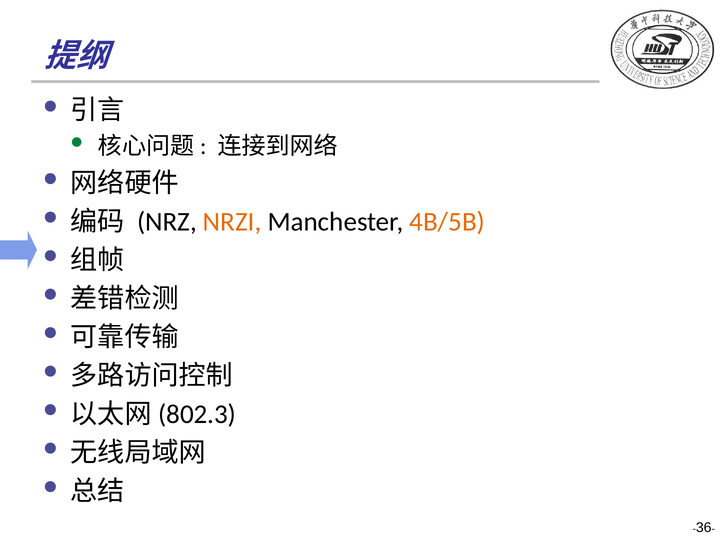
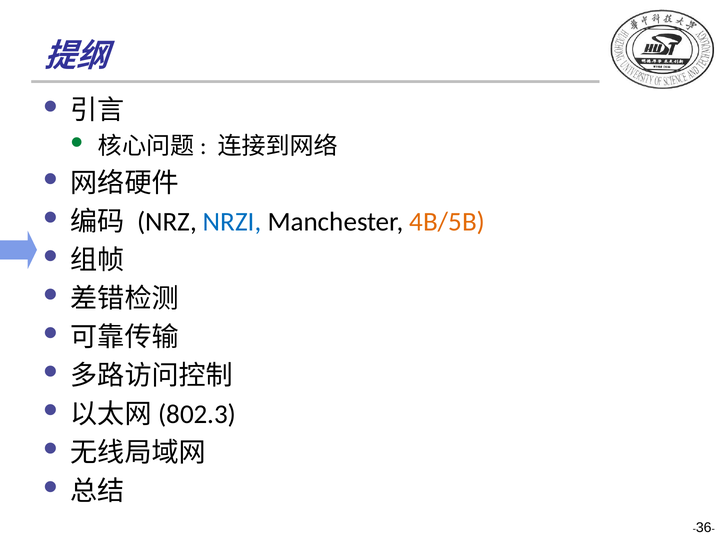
NRZI colour: orange -> blue
